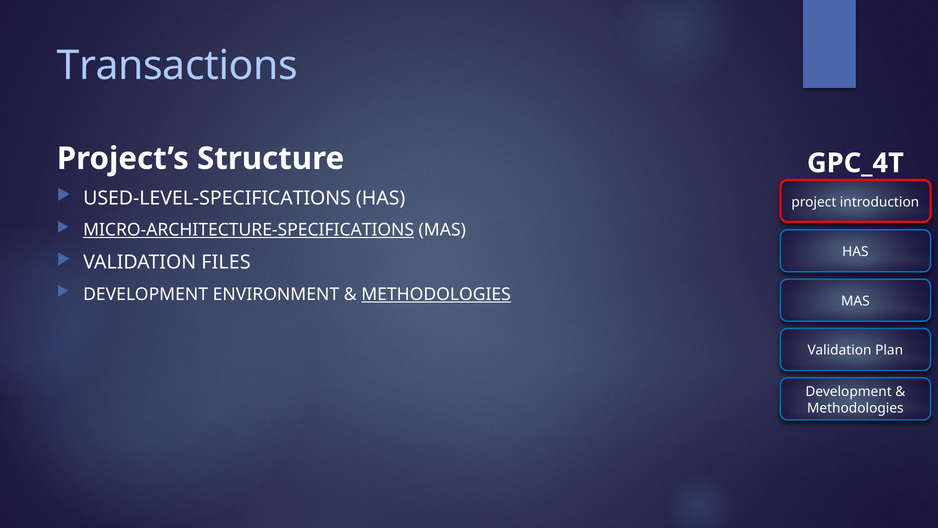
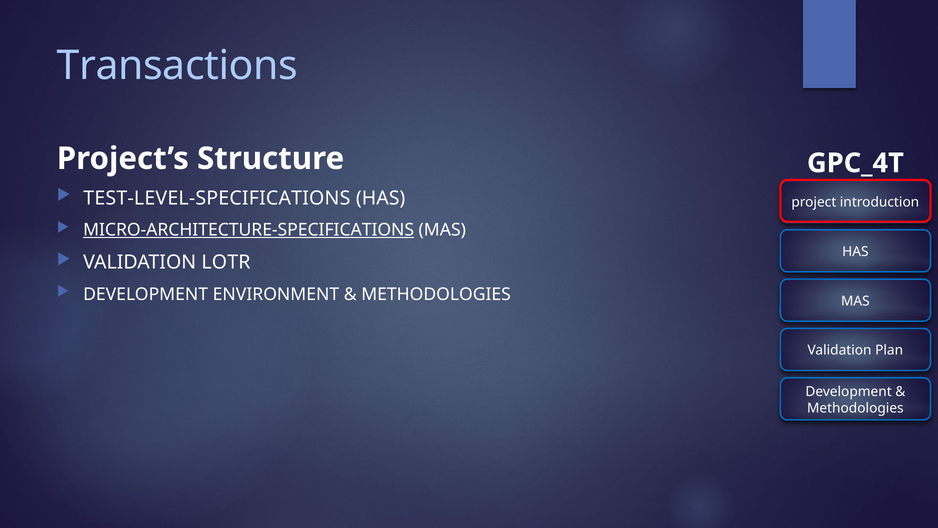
USED-LEVEL-SPECIFICATIONS: USED-LEVEL-SPECIFICATIONS -> TEST-LEVEL-SPECIFICATIONS
FILES: FILES -> LOTR
METHODOLOGIES at (436, 294) underline: present -> none
